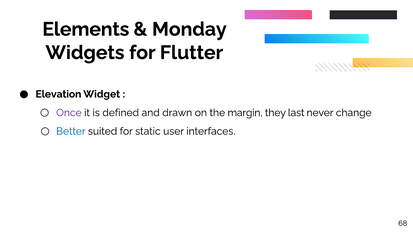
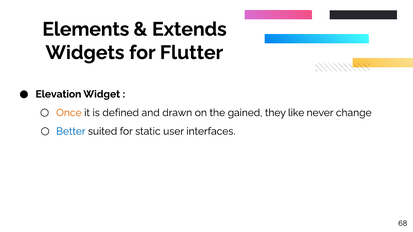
Monday: Monday -> Extends
Once colour: purple -> orange
margin: margin -> gained
last: last -> like
